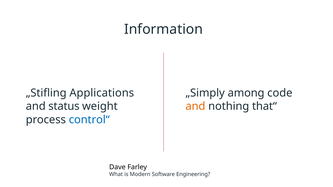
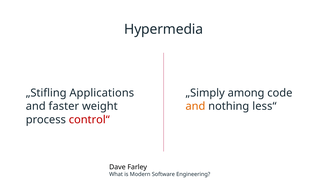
Information: Information -> Hypermedia
status: status -> faster
that“: that“ -> less“
control“ colour: blue -> red
